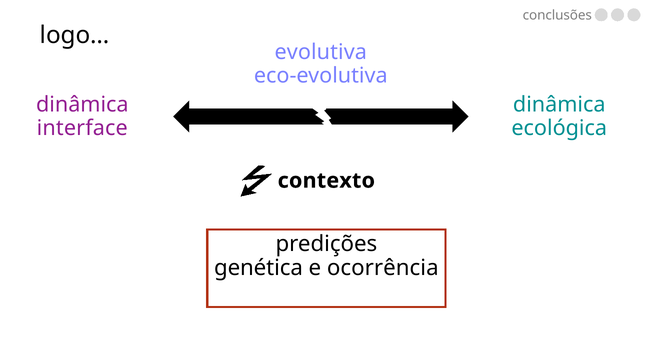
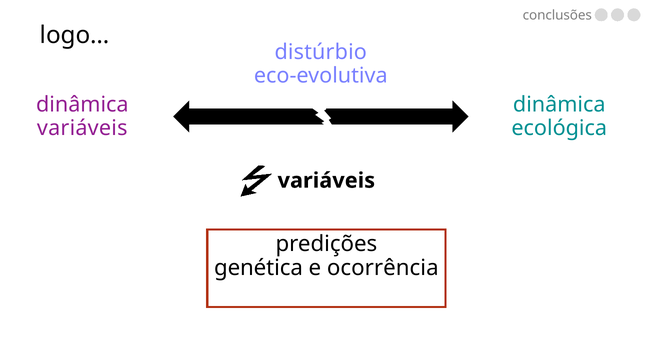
evolutiva: evolutiva -> distúrbio
interface at (82, 128): interface -> variáveis
contexto at (326, 181): contexto -> variáveis
